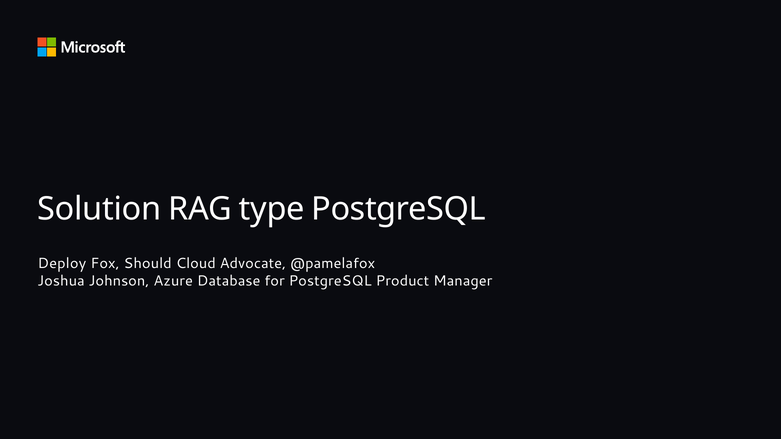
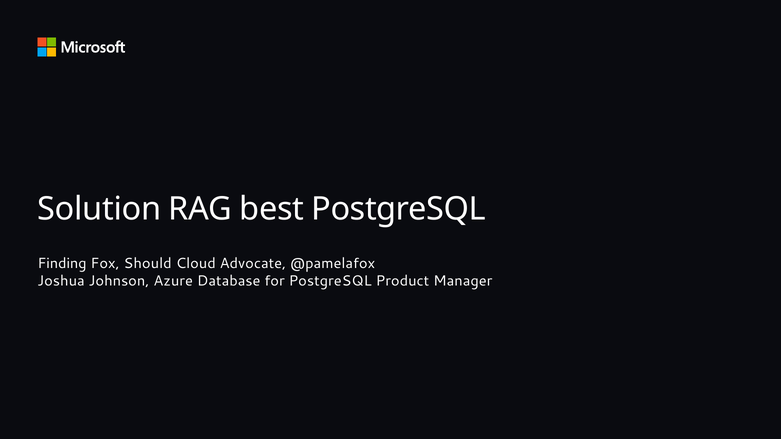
type: type -> best
Deploy: Deploy -> Finding
